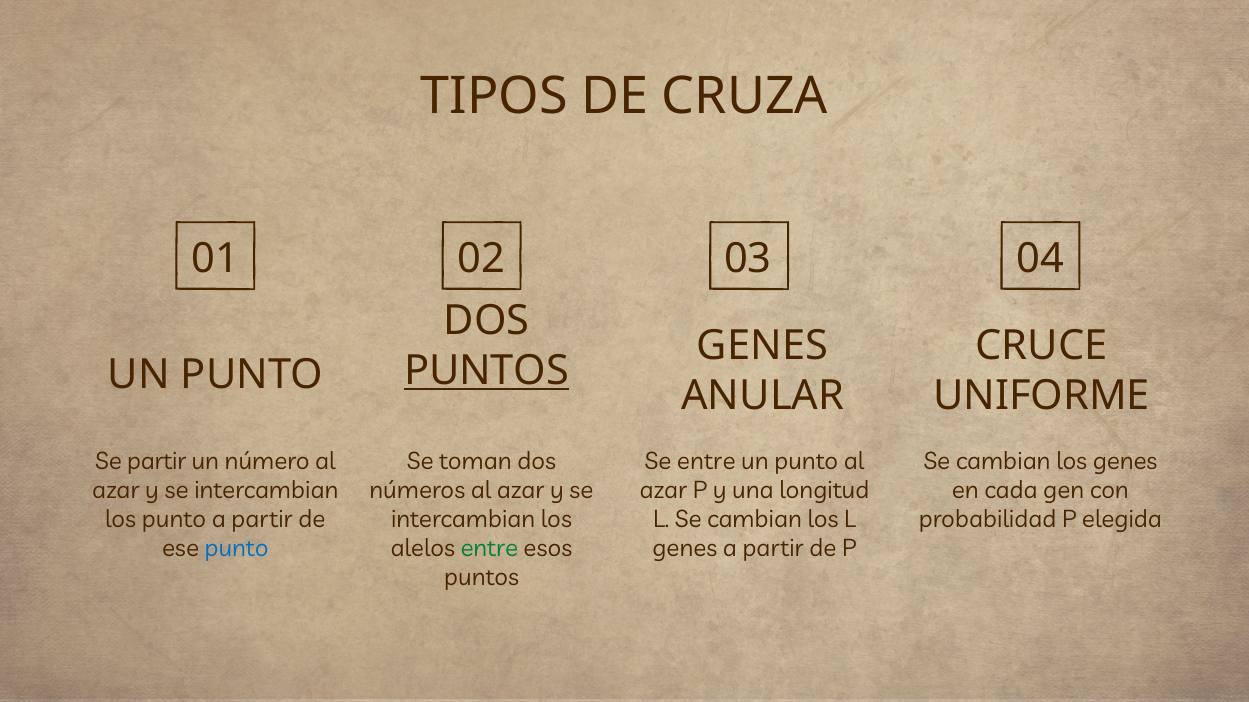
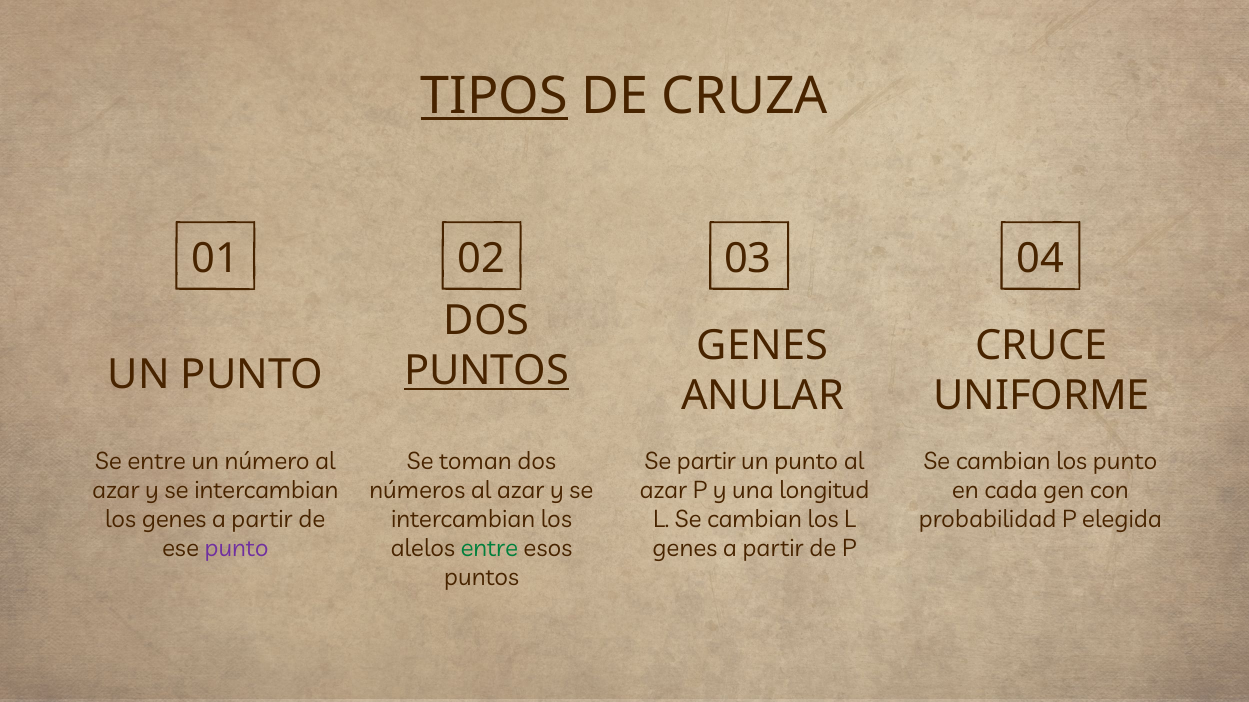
TIPOS underline: none -> present
Se partir: partir -> entre
Se entre: entre -> partir
los genes: genes -> punto
los punto: punto -> genes
punto at (237, 549) colour: blue -> purple
